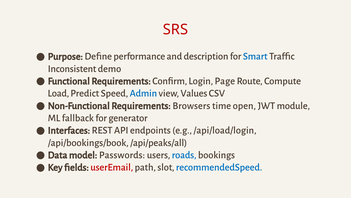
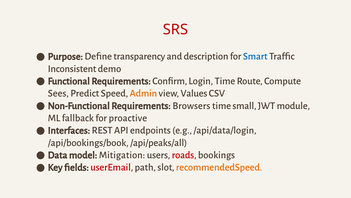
performance: performance -> transparency
Login Page: Page -> Time
Load: Load -> Sees
Admin colour: blue -> orange
open: open -> small
generator: generator -> proactive
/api/load/login: /api/load/login -> /api/data/login
Passwords: Passwords -> Mitigation
roads colour: blue -> red
recommendedSpeed colour: blue -> orange
